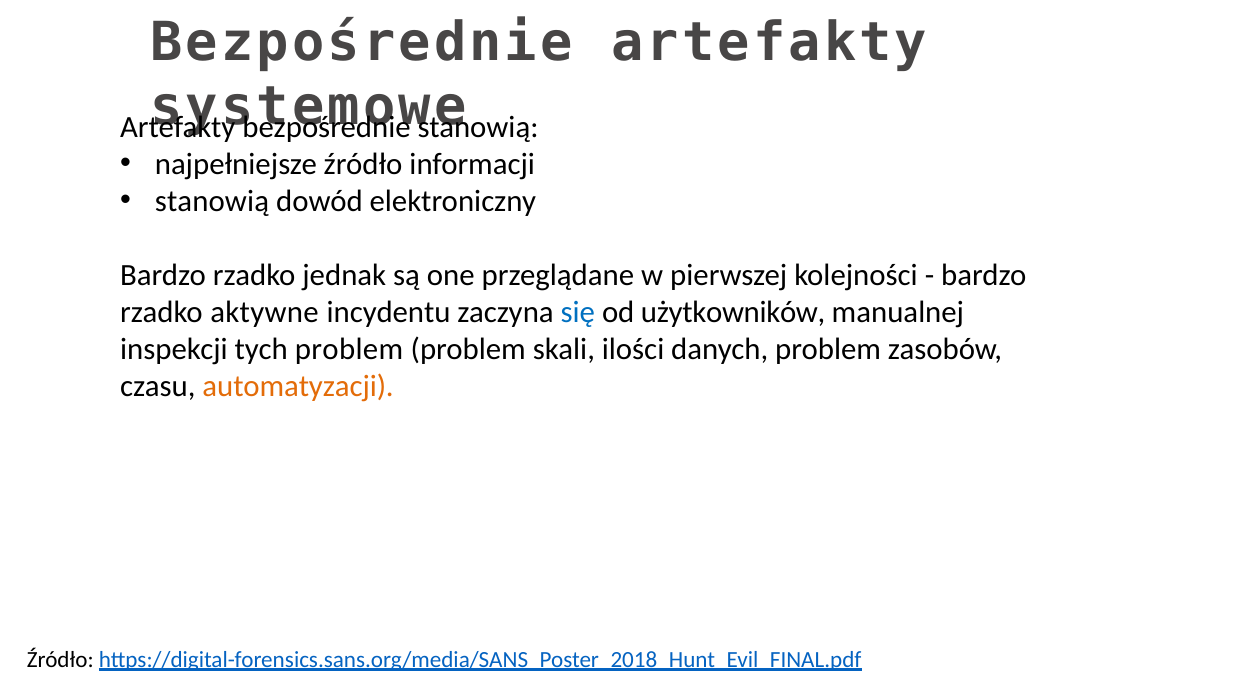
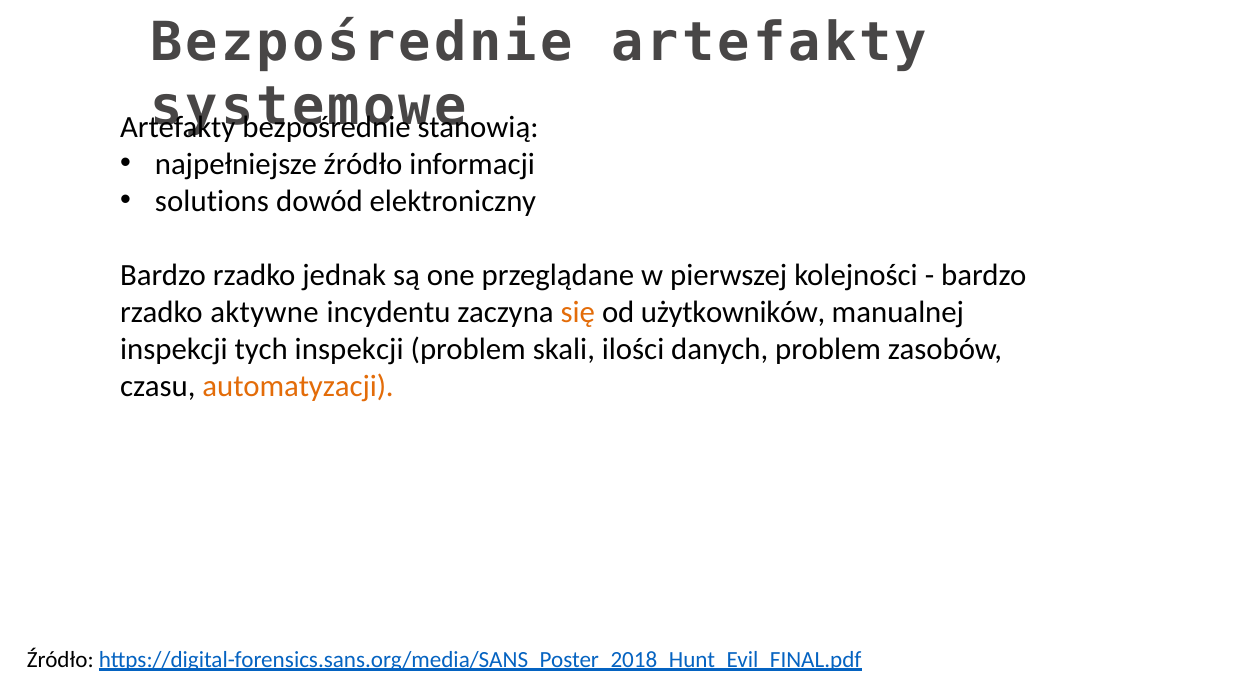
stanowią at (212, 201): stanowią -> solutions
się colour: blue -> orange
tych problem: problem -> inspekcji
